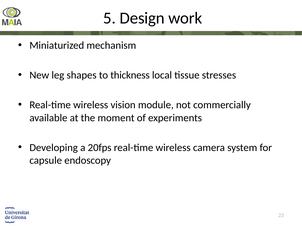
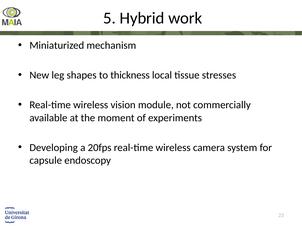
Design: Design -> Hybrid
